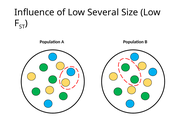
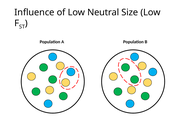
Several: Several -> Neutral
